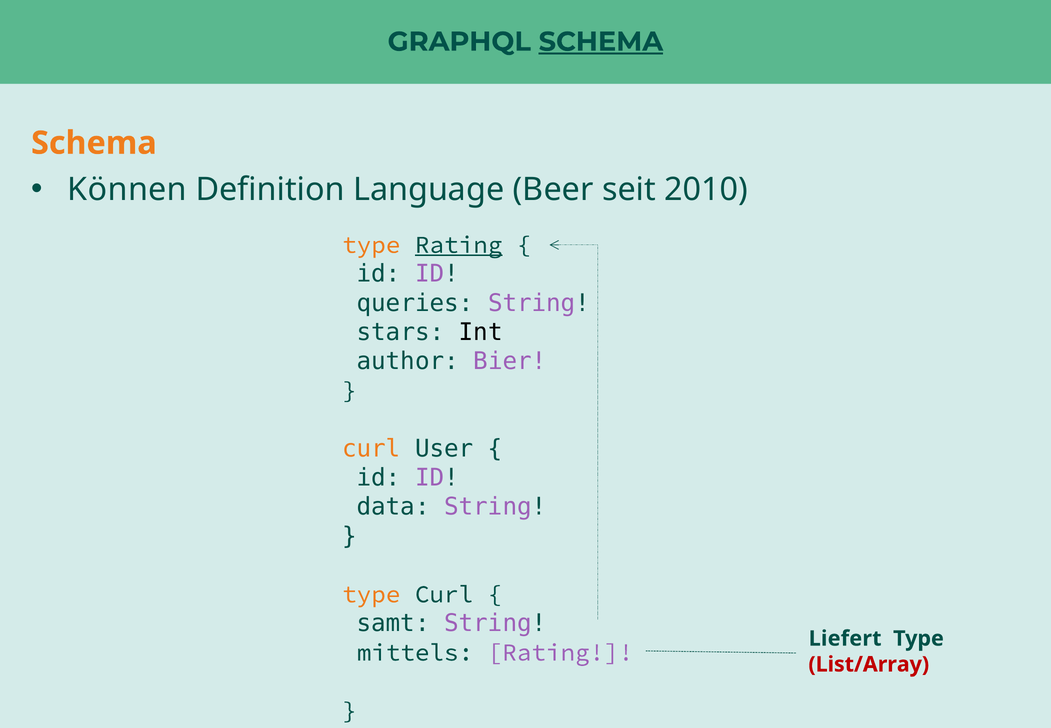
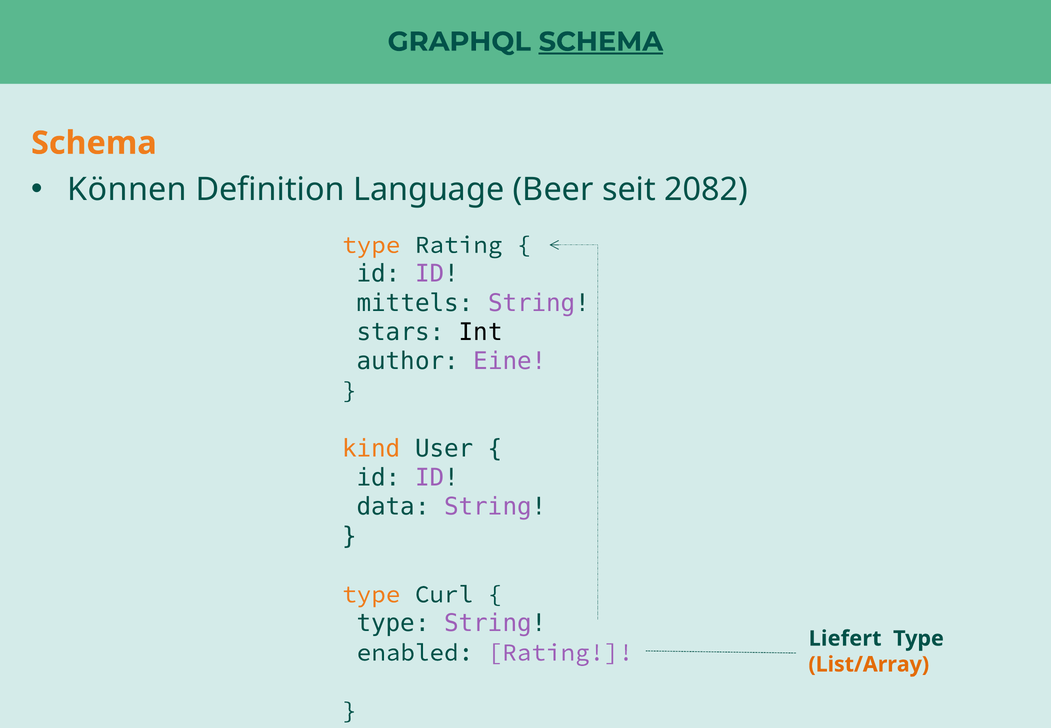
2010: 2010 -> 2082
Rating at (459, 245) underline: present -> none
queries: queries -> mittels
Bier: Bier -> Eine
curl at (371, 448): curl -> kind
samt at (393, 623): samt -> type
mittels: mittels -> enabled
List/Array colour: red -> orange
